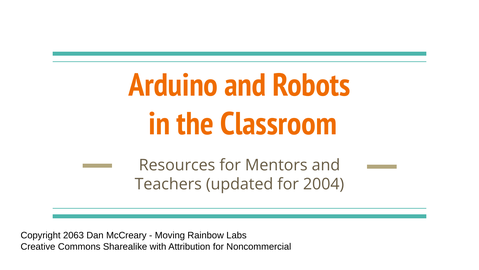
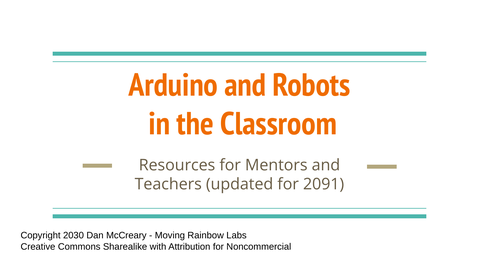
2004: 2004 -> 2091
2063: 2063 -> 2030
